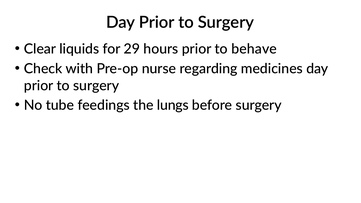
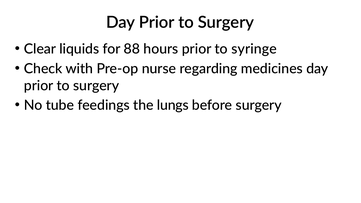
29: 29 -> 88
behave: behave -> syringe
